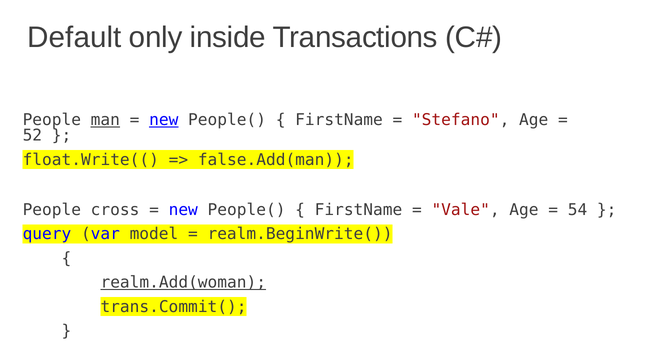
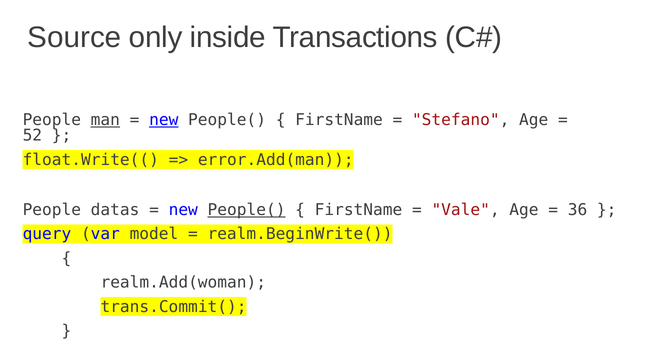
Default: Default -> Source
false.Add(man: false.Add(man -> error.Add(man
cross: cross -> datas
People( at (247, 210) underline: none -> present
54: 54 -> 36
realm.Add(woman underline: present -> none
